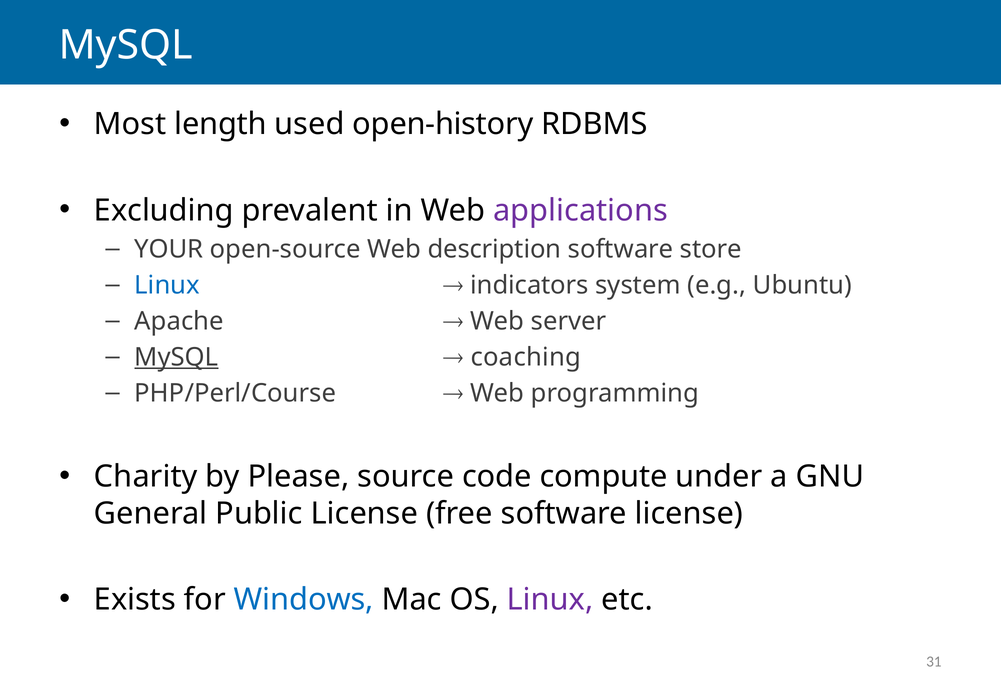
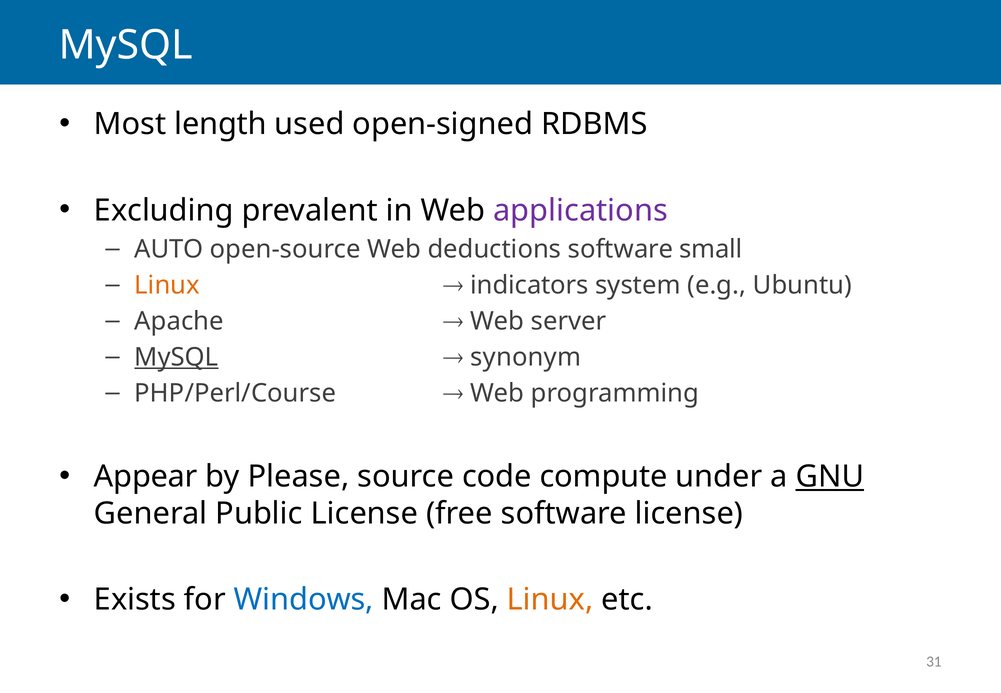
open-history: open-history -> open-signed
YOUR: YOUR -> AUTO
description: description -> deductions
store: store -> small
Linux at (167, 285) colour: blue -> orange
coaching: coaching -> synonym
Charity: Charity -> Appear
GNU underline: none -> present
Linux at (550, 600) colour: purple -> orange
